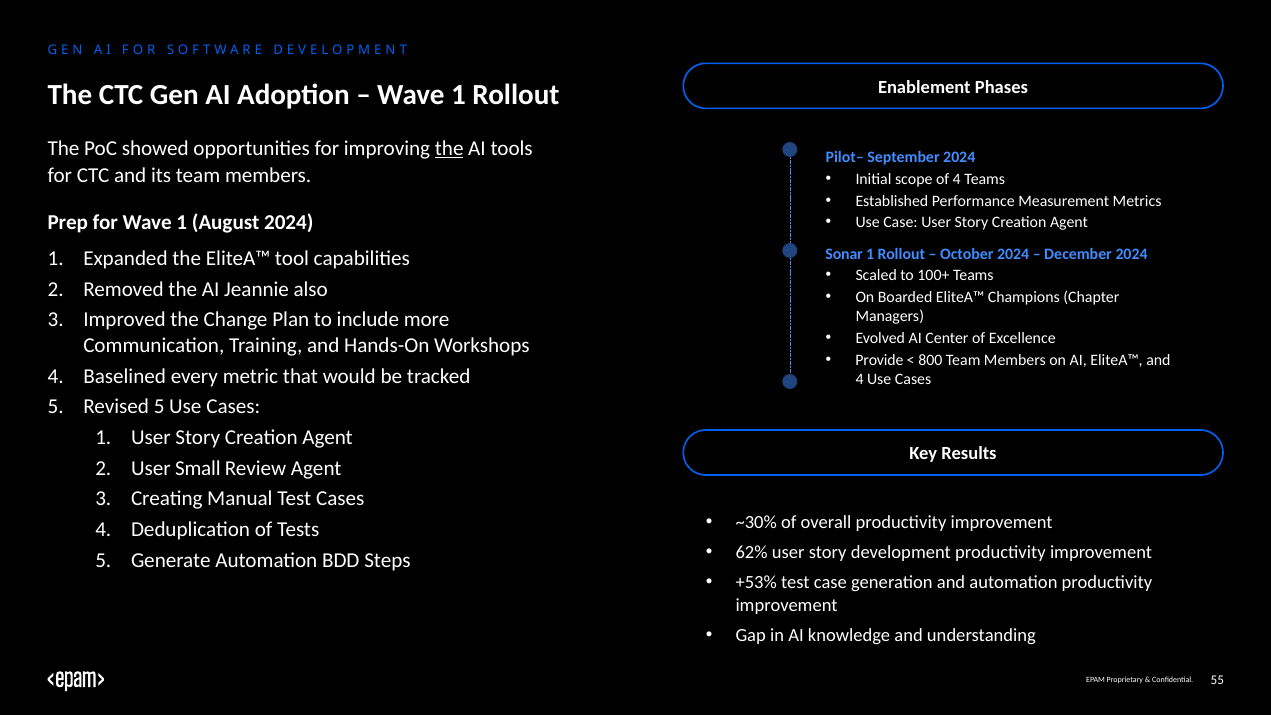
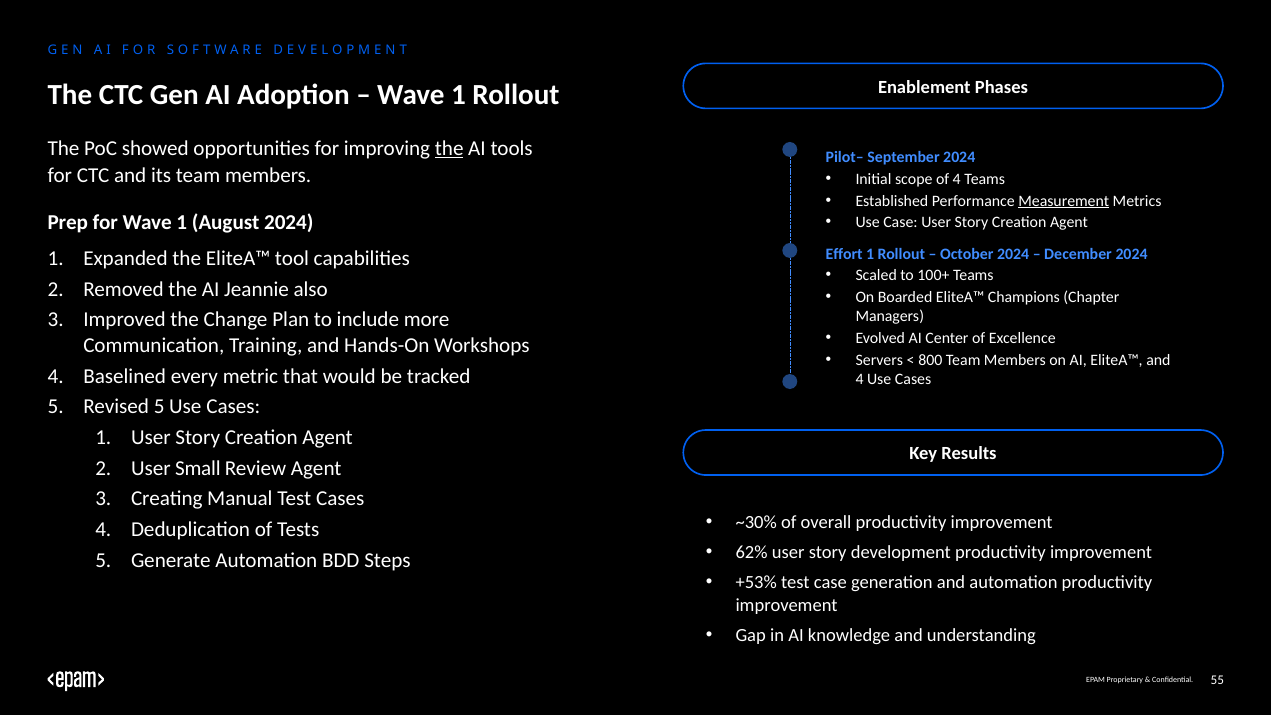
Measurement underline: none -> present
Sonar: Sonar -> Effort
Provide: Provide -> Servers
